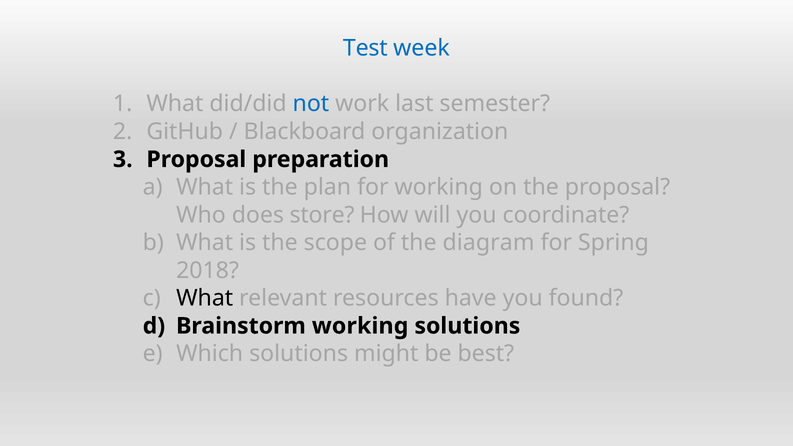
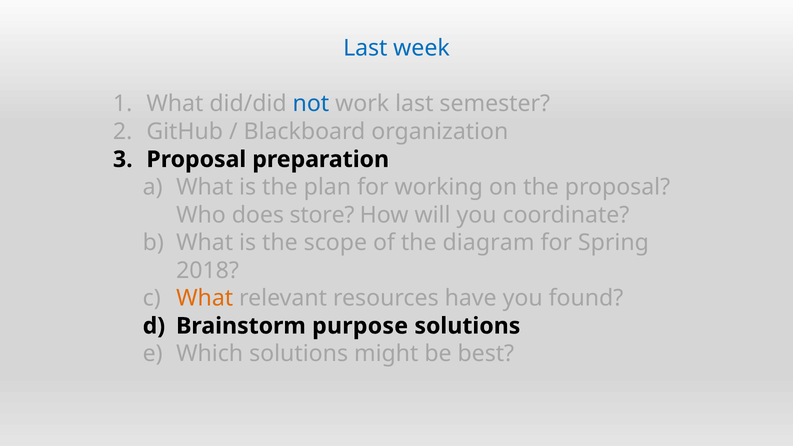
Test at (365, 48): Test -> Last
What at (205, 298) colour: black -> orange
Brainstorm working: working -> purpose
